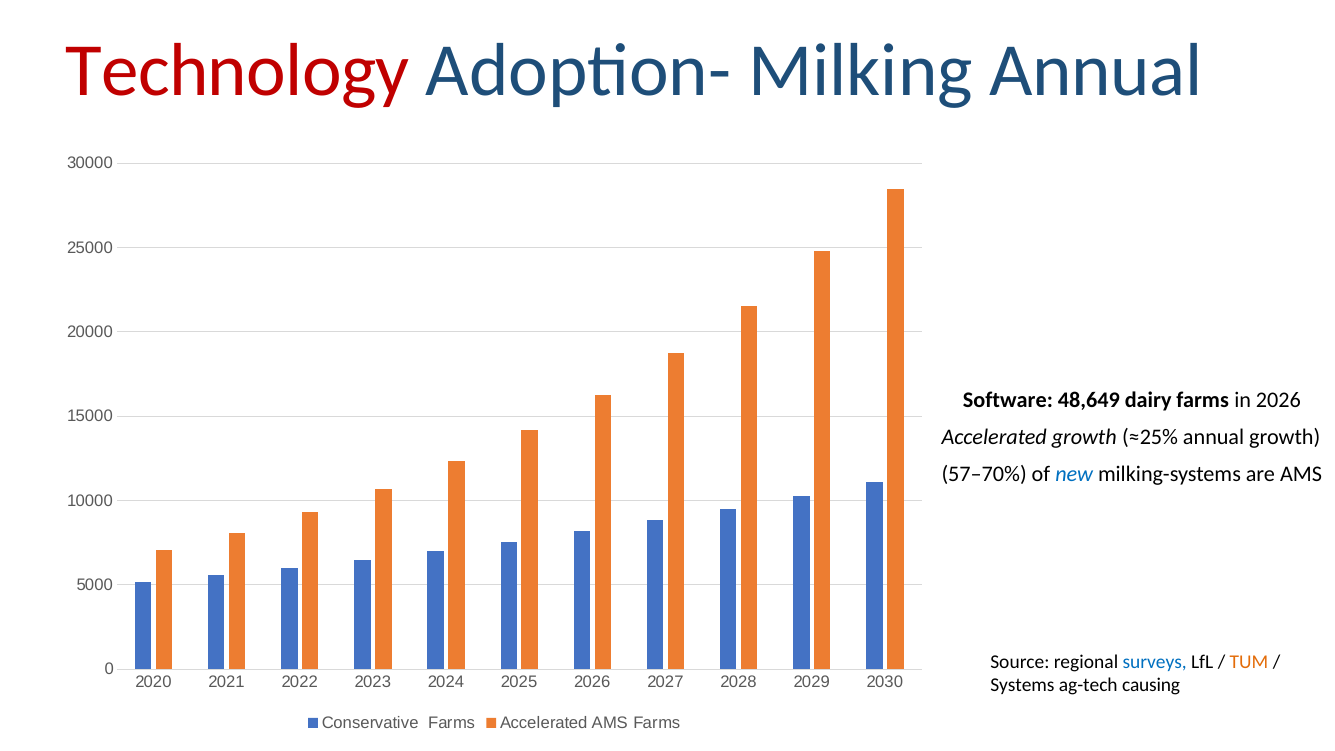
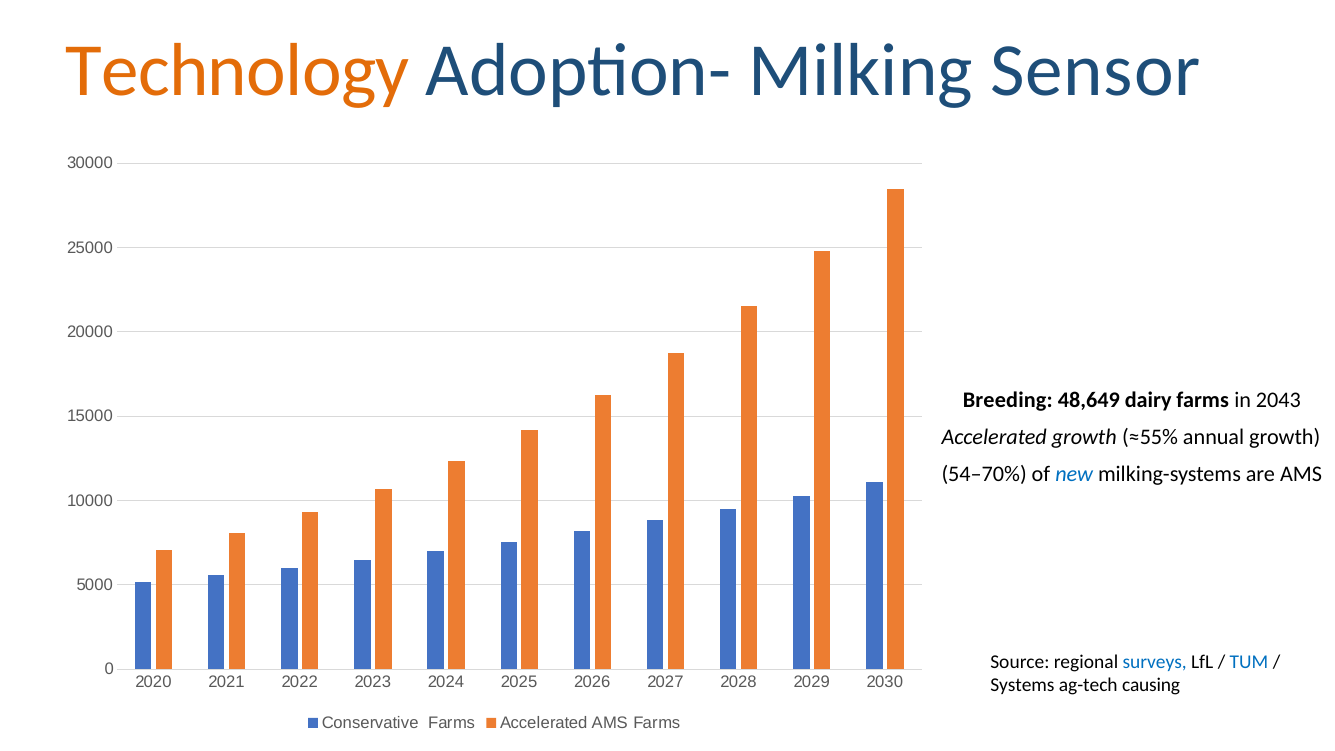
Technology colour: red -> orange
Milking Annual: Annual -> Sensor
Software: Software -> Breeding
in 2026: 2026 -> 2043
≈25%: ≈25% -> ≈55%
57–70%: 57–70% -> 54–70%
TUM colour: orange -> blue
